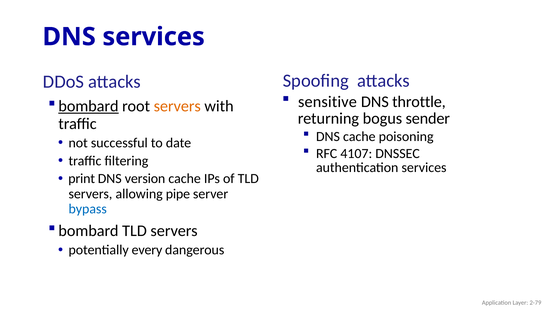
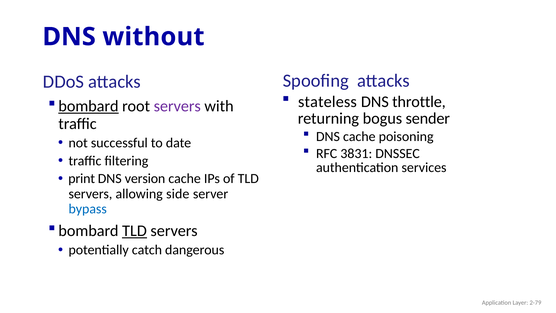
DNS services: services -> without
sensitive: sensitive -> stateless
servers at (177, 106) colour: orange -> purple
4107: 4107 -> 3831
pipe: pipe -> side
TLD at (134, 231) underline: none -> present
every: every -> catch
